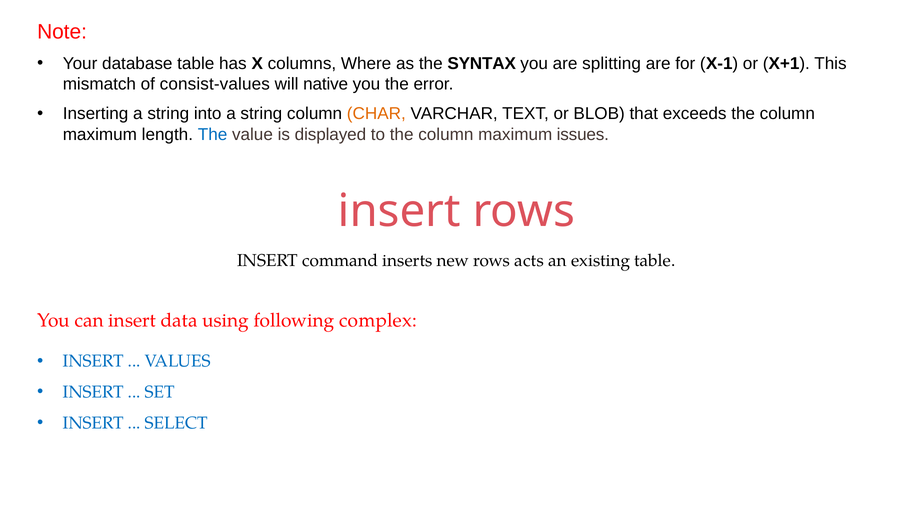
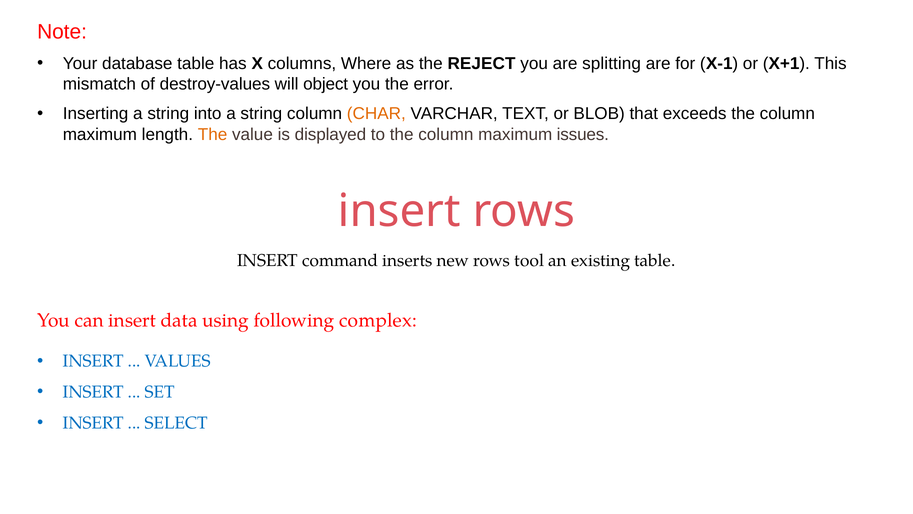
SYNTAX: SYNTAX -> REJECT
consist-values: consist-values -> destroy-values
native: native -> object
The at (213, 134) colour: blue -> orange
acts: acts -> tool
